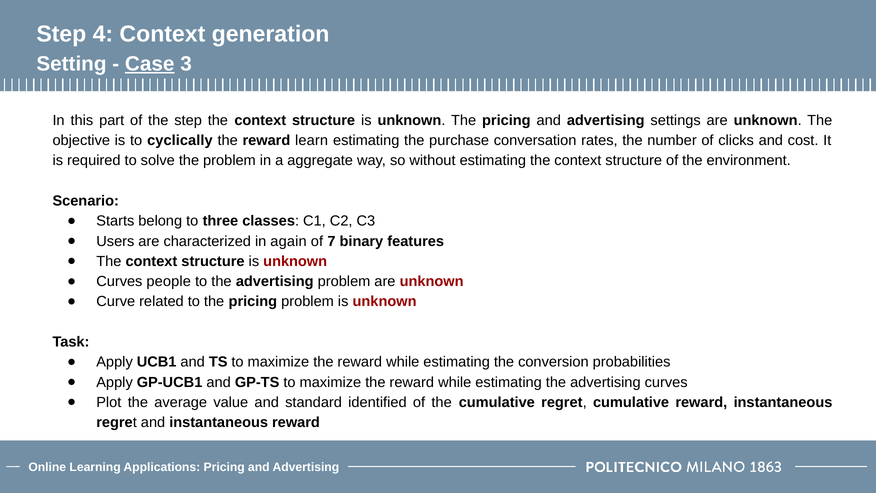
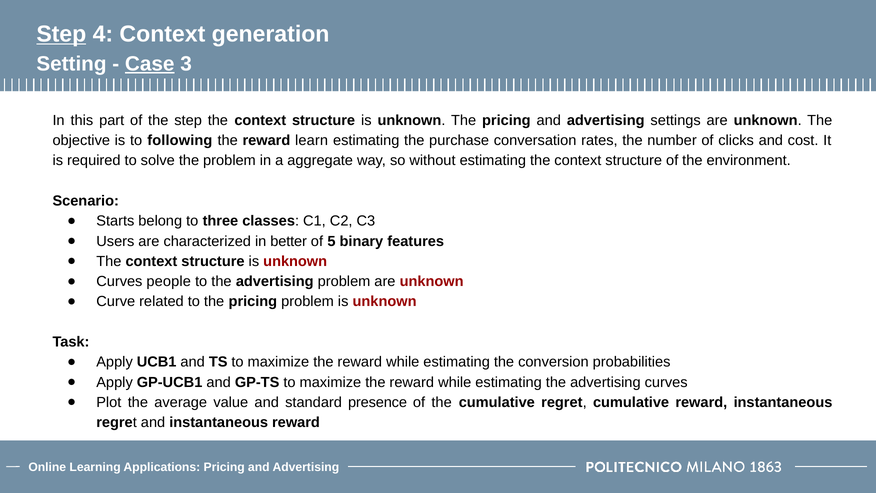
Step at (61, 34) underline: none -> present
cyclically: cyclically -> following
again: again -> better
7: 7 -> 5
identified: identified -> presence
